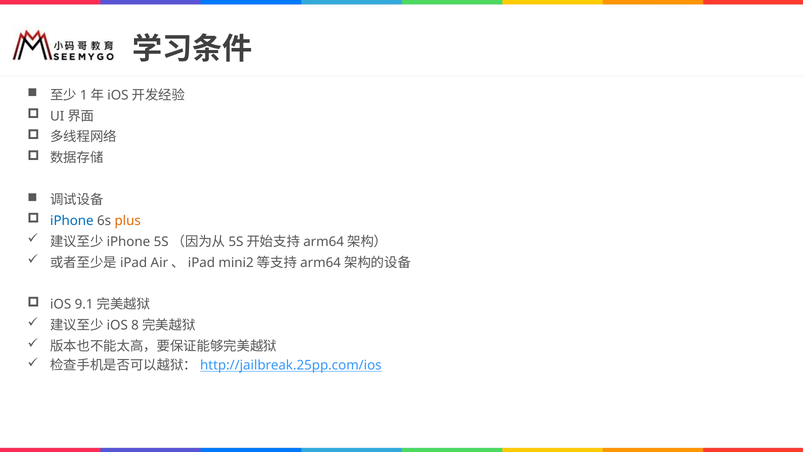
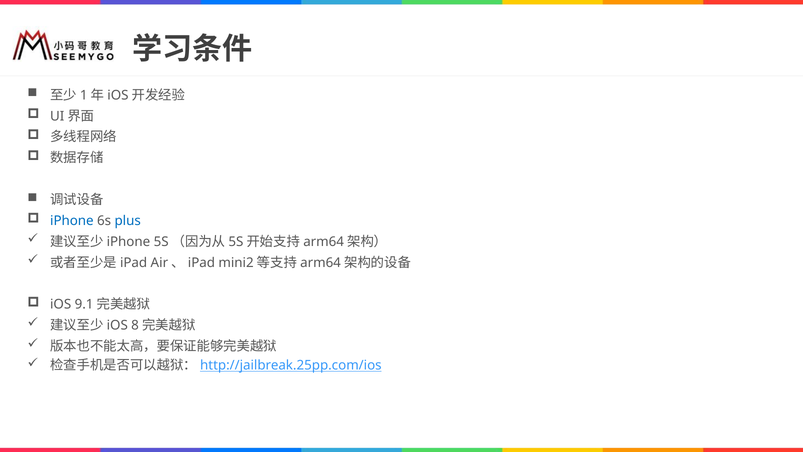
plus colour: orange -> blue
